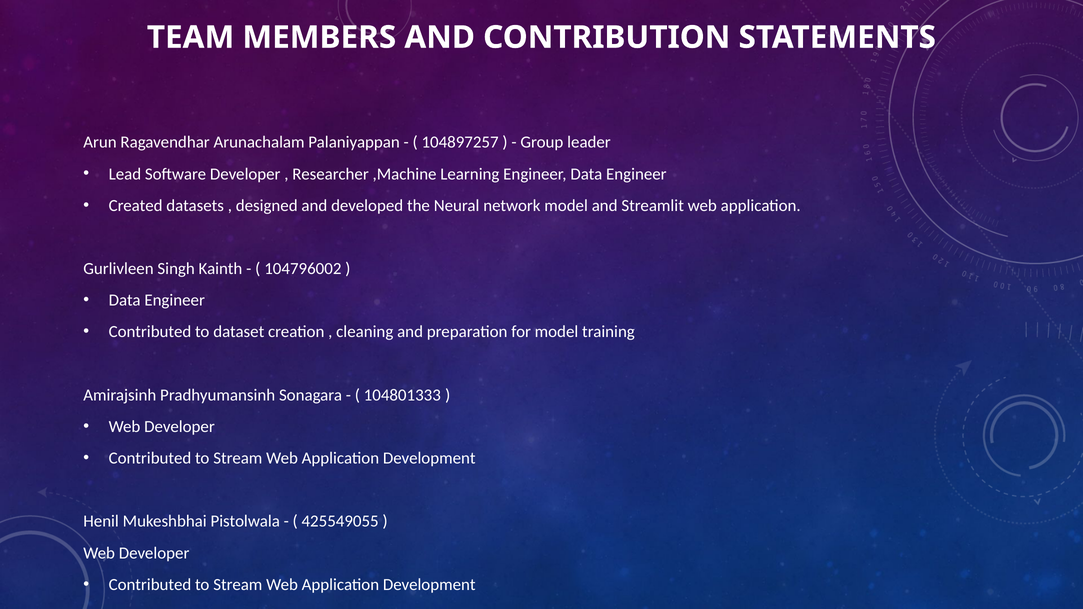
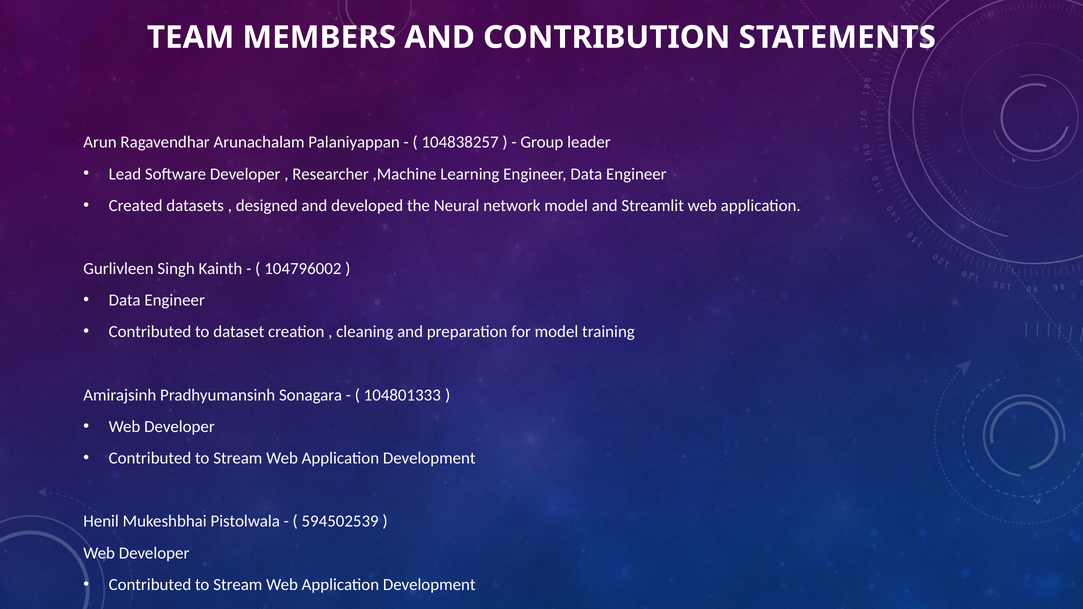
104897257: 104897257 -> 104838257
425549055: 425549055 -> 594502539
